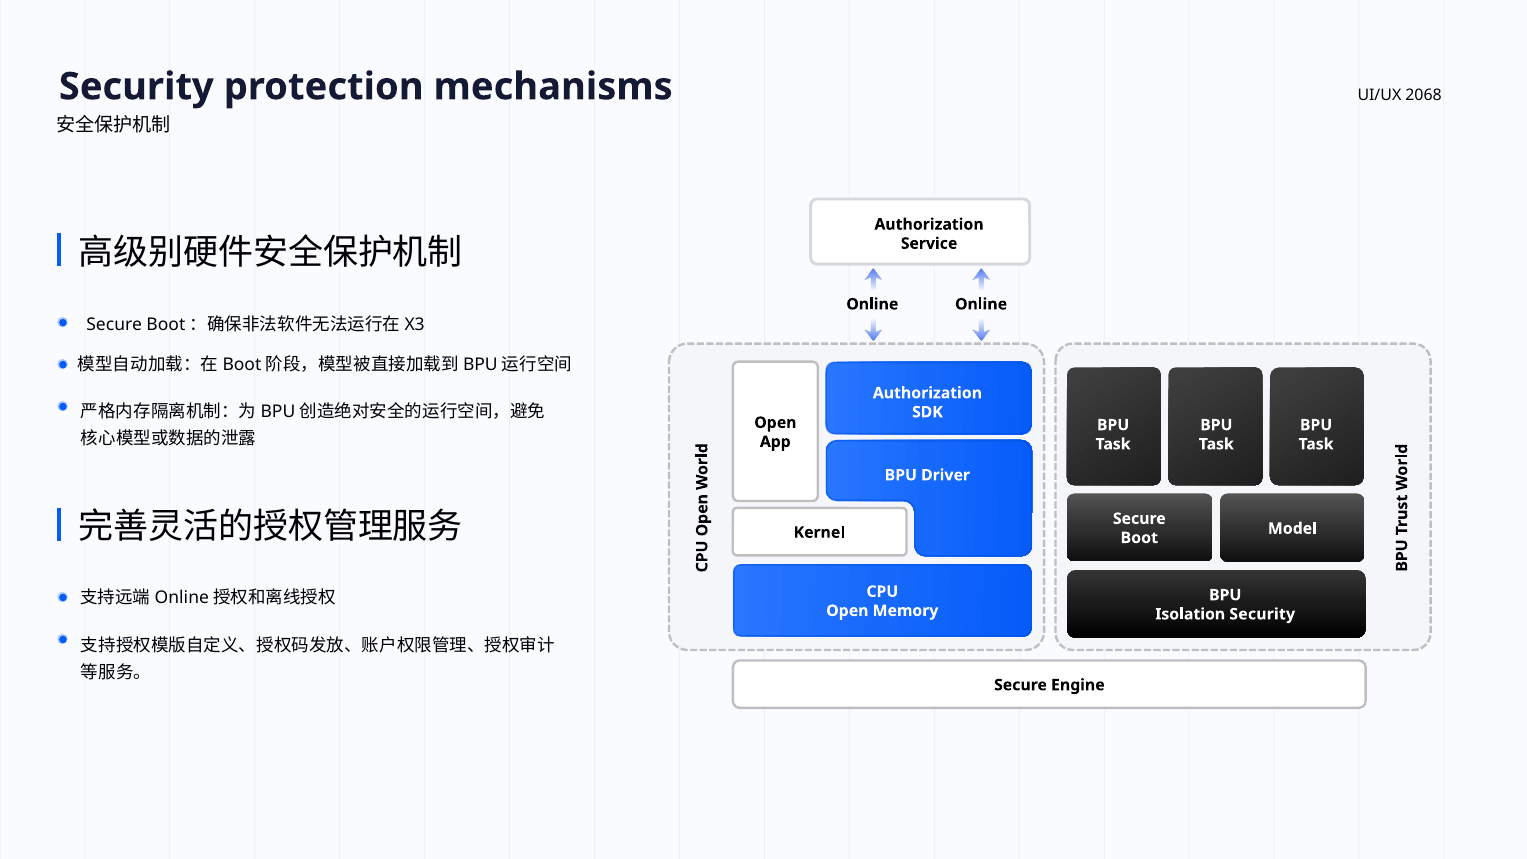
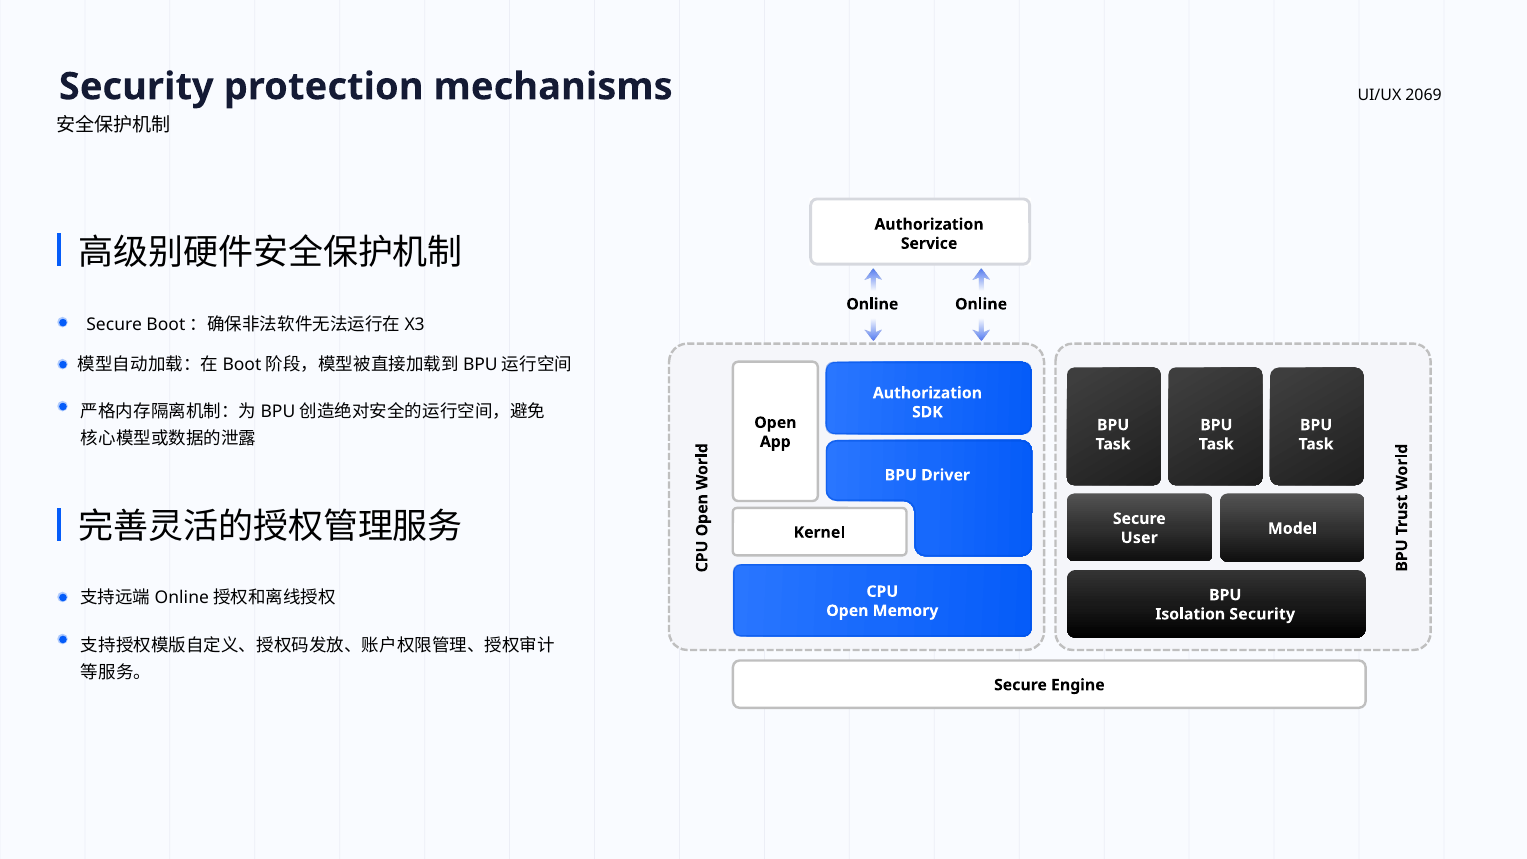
2068: 2068 -> 2069
Boot: Boot -> User
